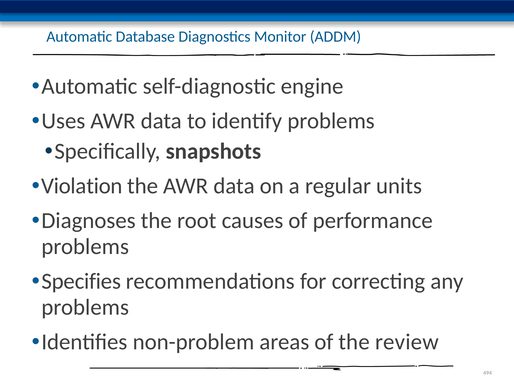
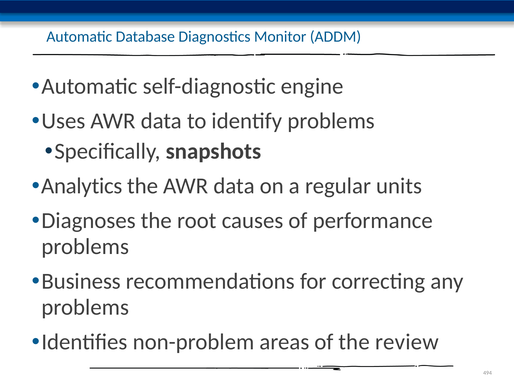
Violation: Violation -> Analytics
Specifies: Specifies -> Business
